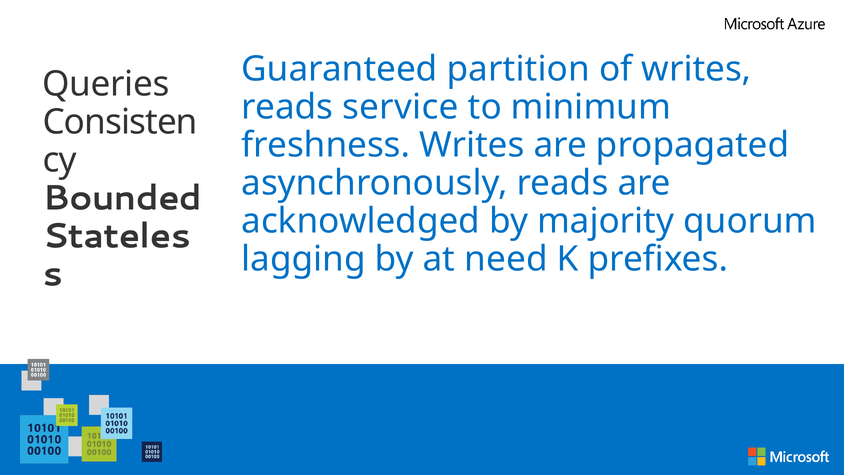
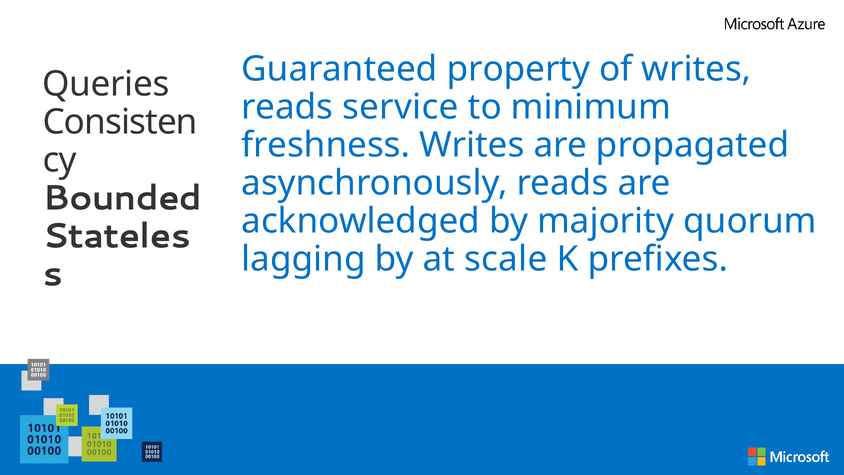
partition: partition -> property
need: need -> scale
